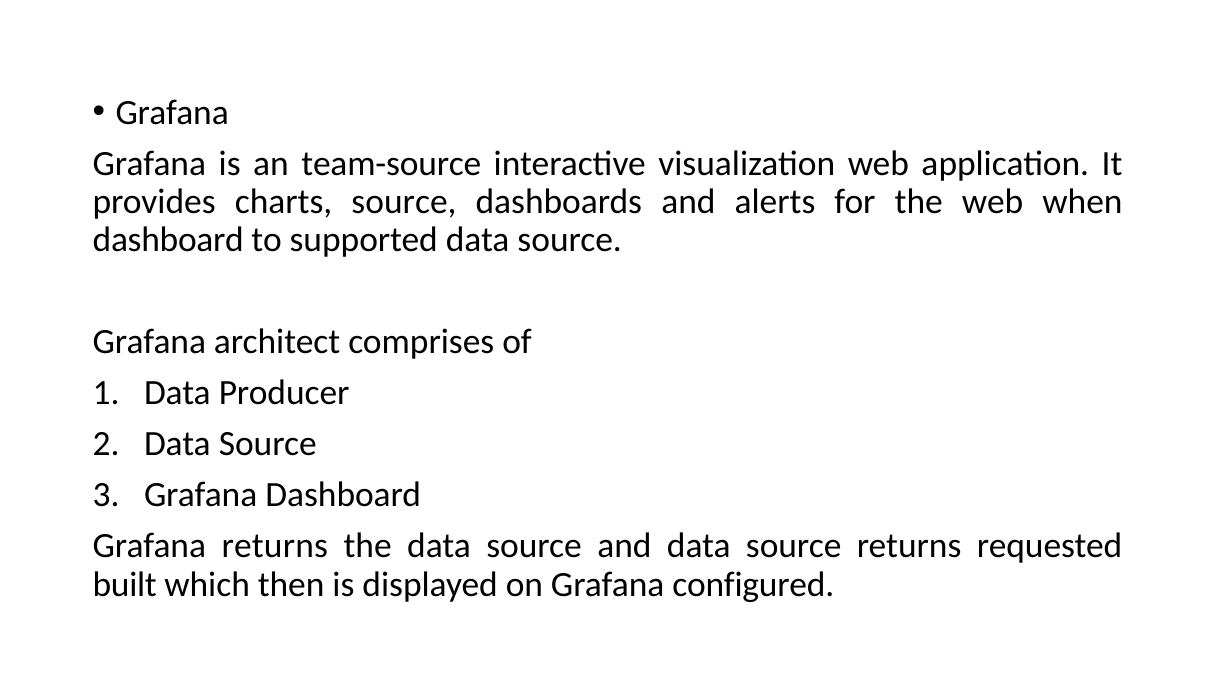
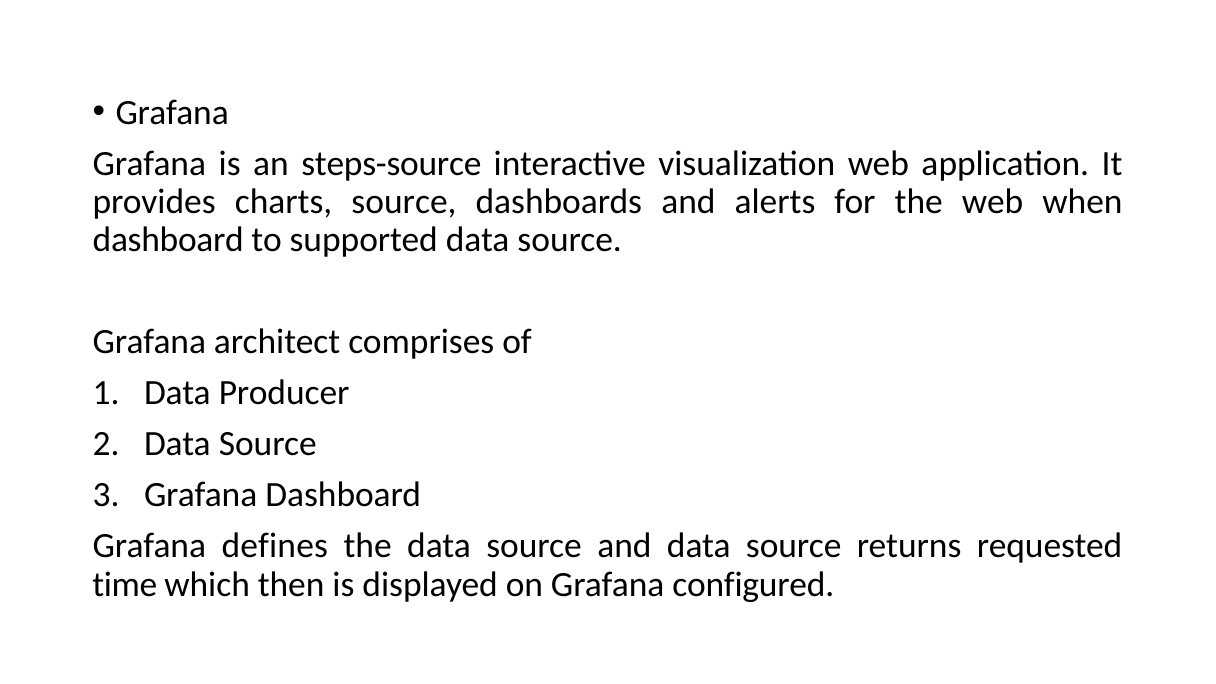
team-source: team-source -> steps-source
Grafana returns: returns -> defines
built: built -> time
